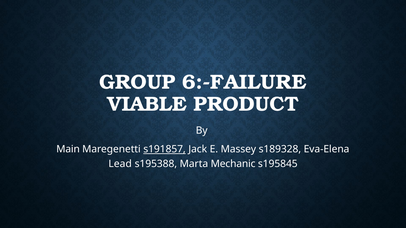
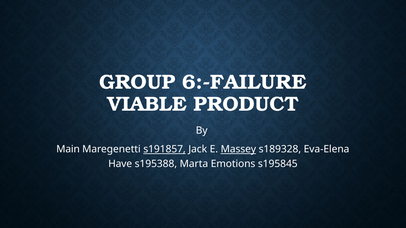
Massey underline: none -> present
Lead: Lead -> Have
Mechanic: Mechanic -> Emotions
